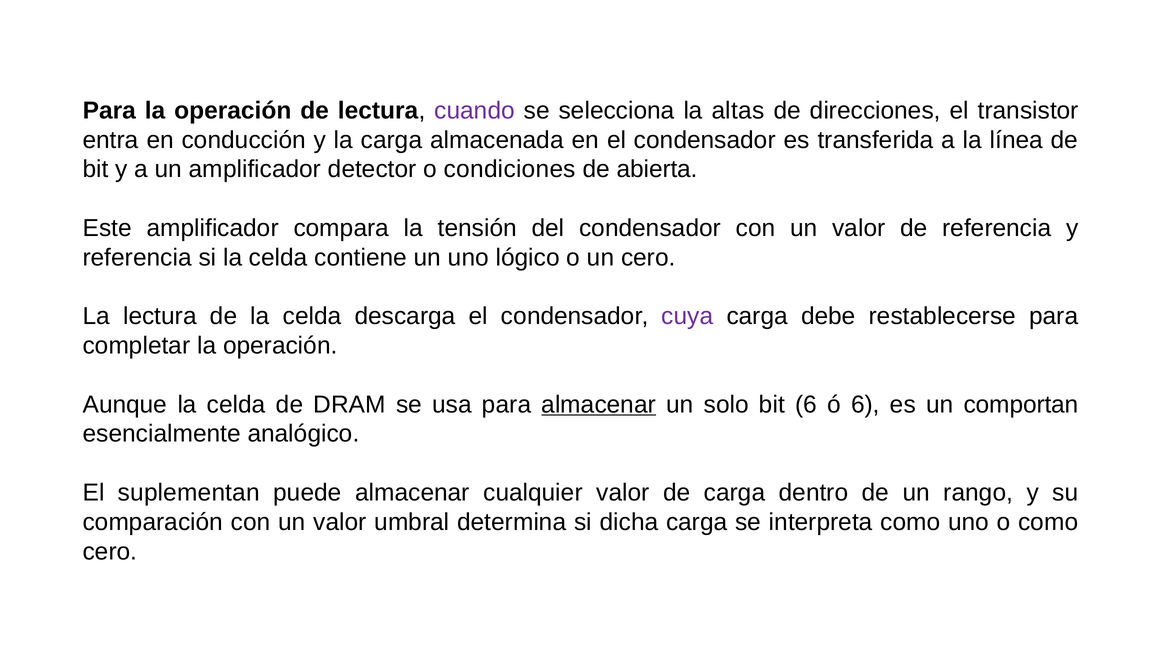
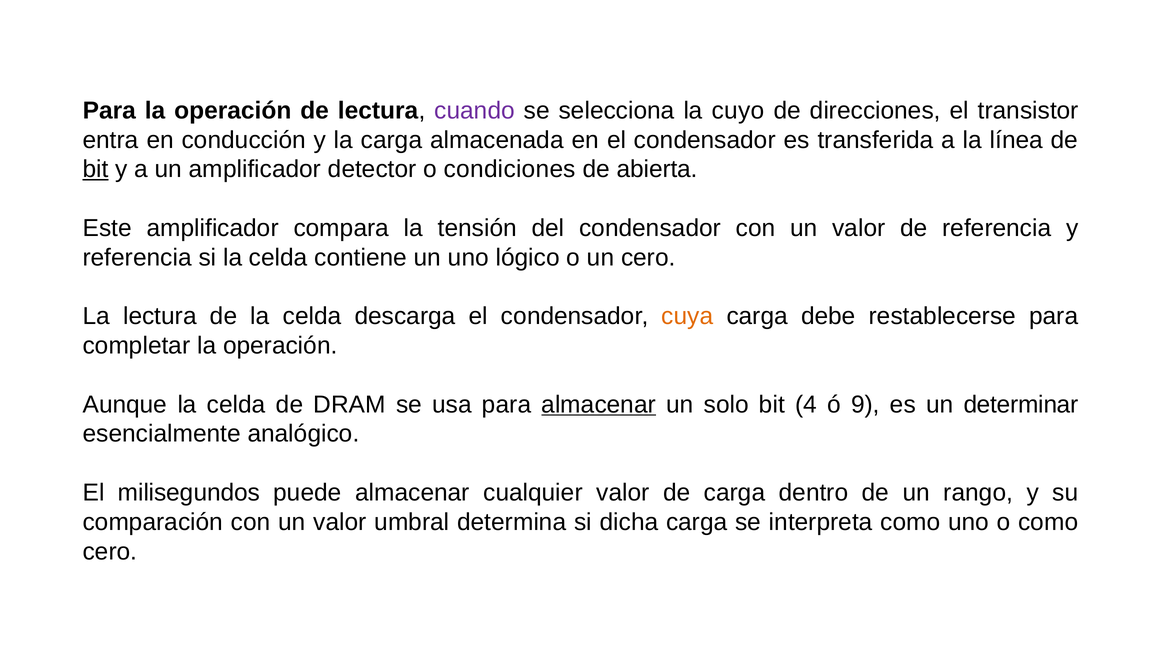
altas: altas -> cuyo
bit at (96, 169) underline: none -> present
cuya colour: purple -> orange
bit 6: 6 -> 4
ó 6: 6 -> 9
comportan: comportan -> determinar
suplementan: suplementan -> milisegundos
